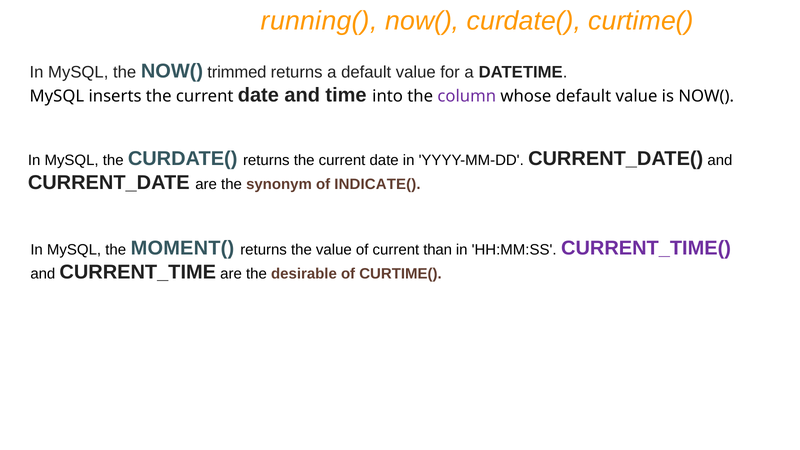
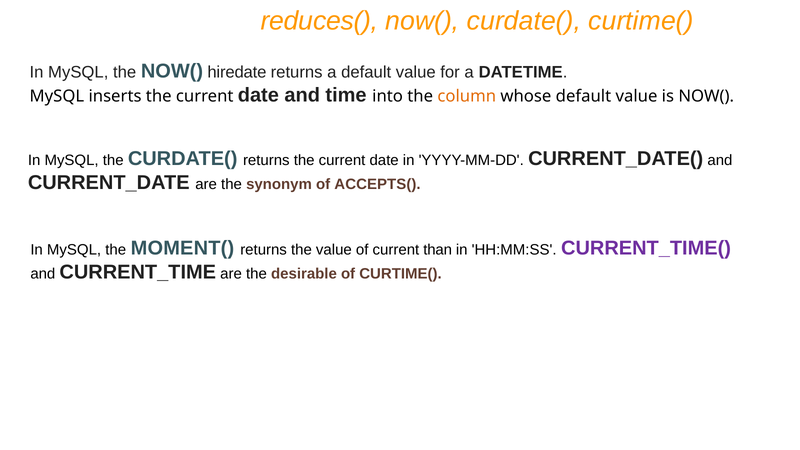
running(: running( -> reduces(
trimmed: trimmed -> hiredate
column colour: purple -> orange
INDICATE(: INDICATE( -> ACCEPTS(
